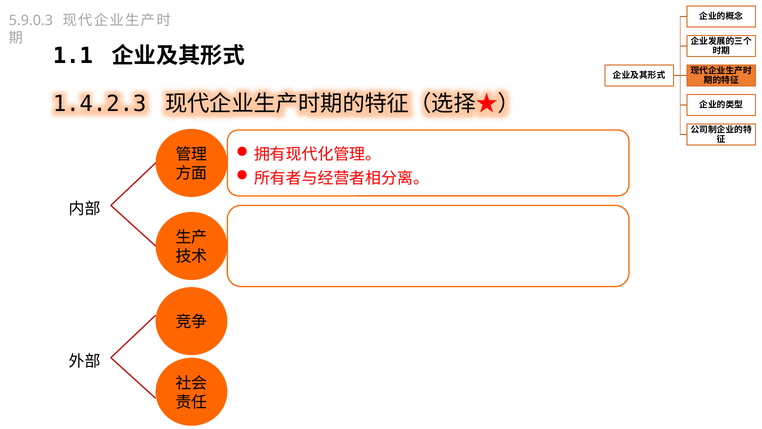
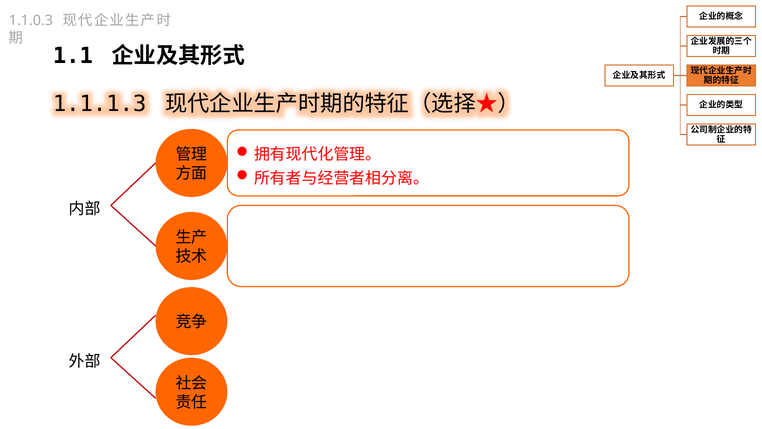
5.9.0.3: 5.9.0.3 -> 1.1.0.3
1.4.2.3: 1.4.2.3 -> 1.1.1.3
